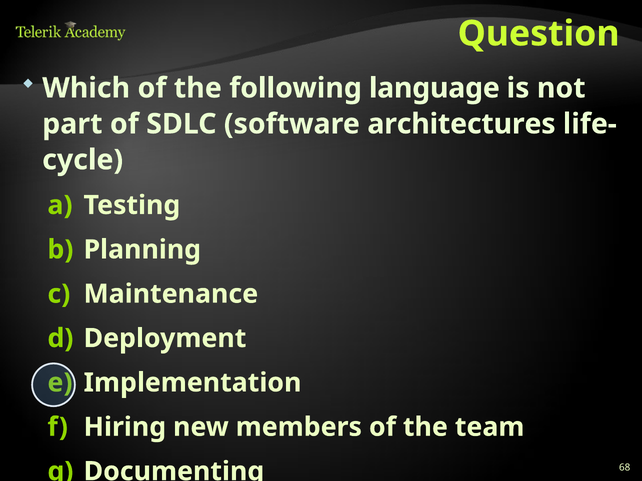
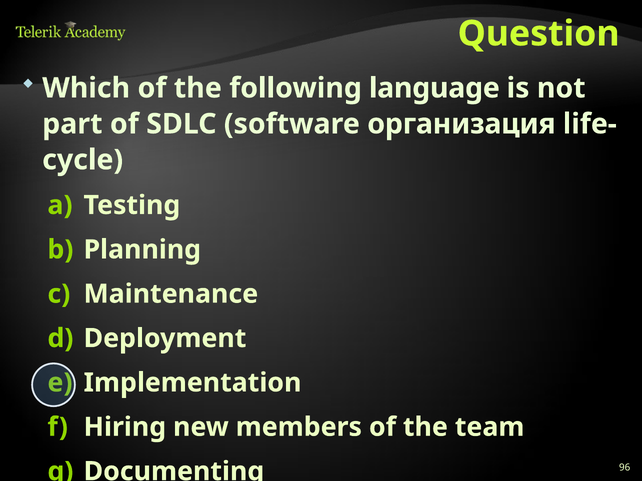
architectures: architectures -> организация
68: 68 -> 96
